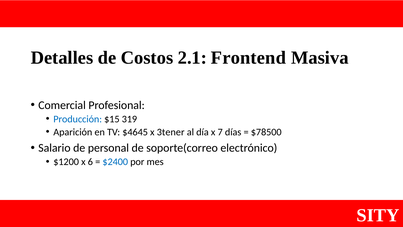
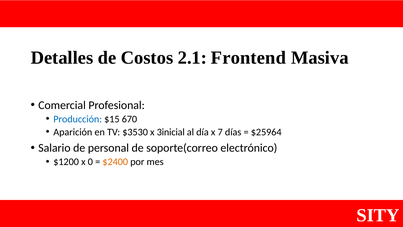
319: 319 -> 670
$4645: $4645 -> $3530
3tener: 3tener -> 3inicial
$78500: $78500 -> $25964
6: 6 -> 0
$2400 colour: blue -> orange
